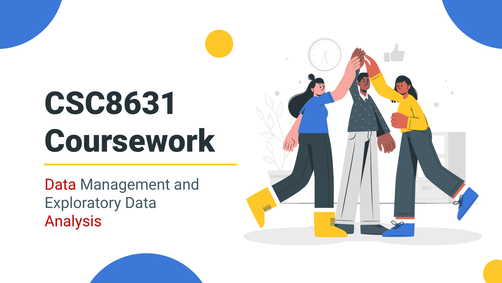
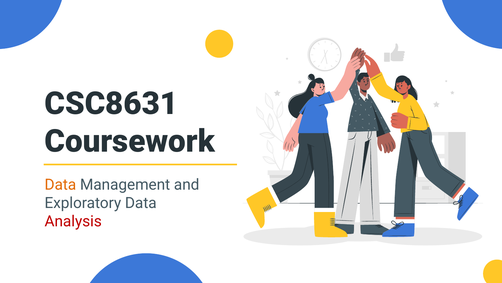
Data at (60, 184) colour: red -> orange
